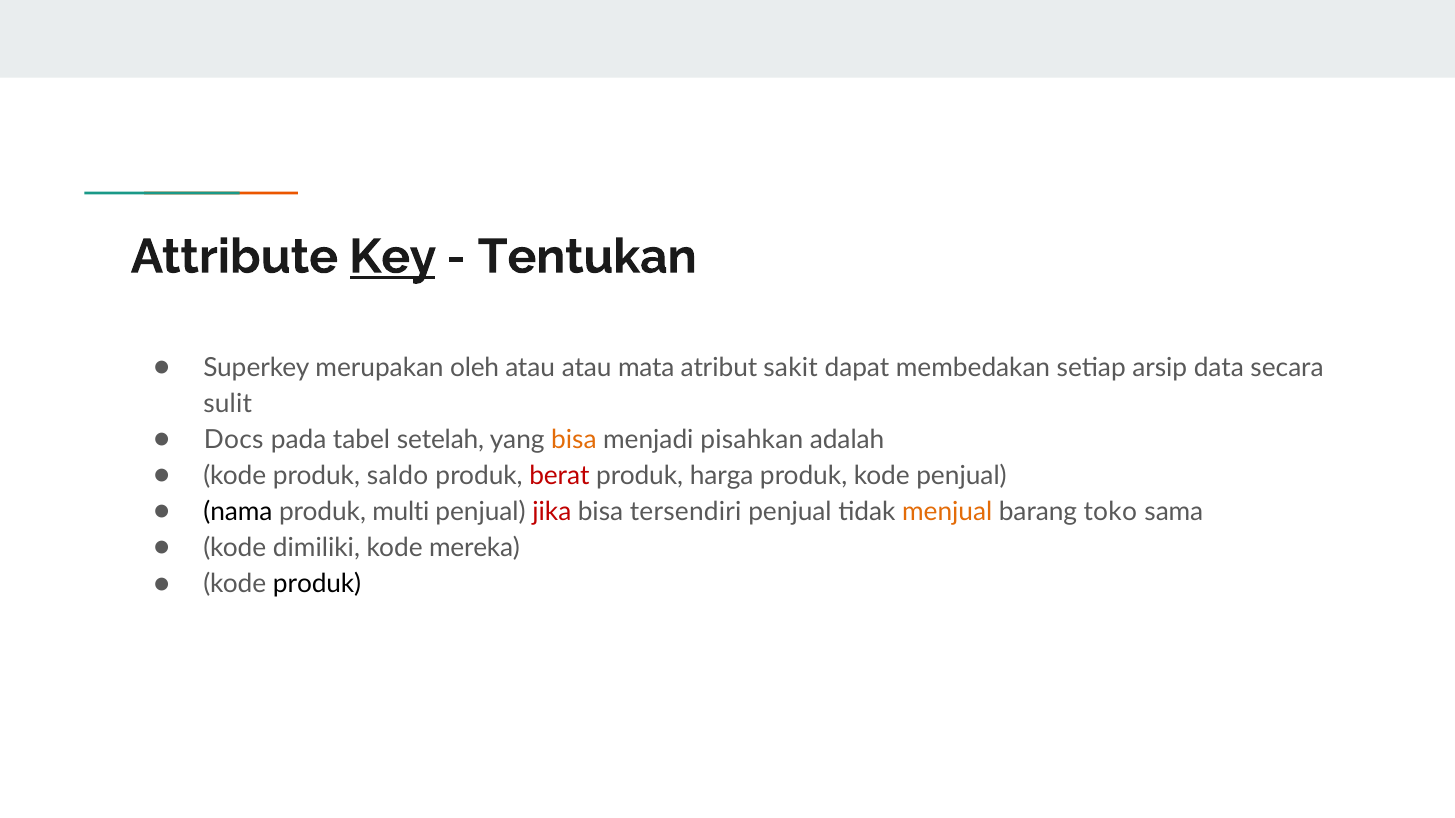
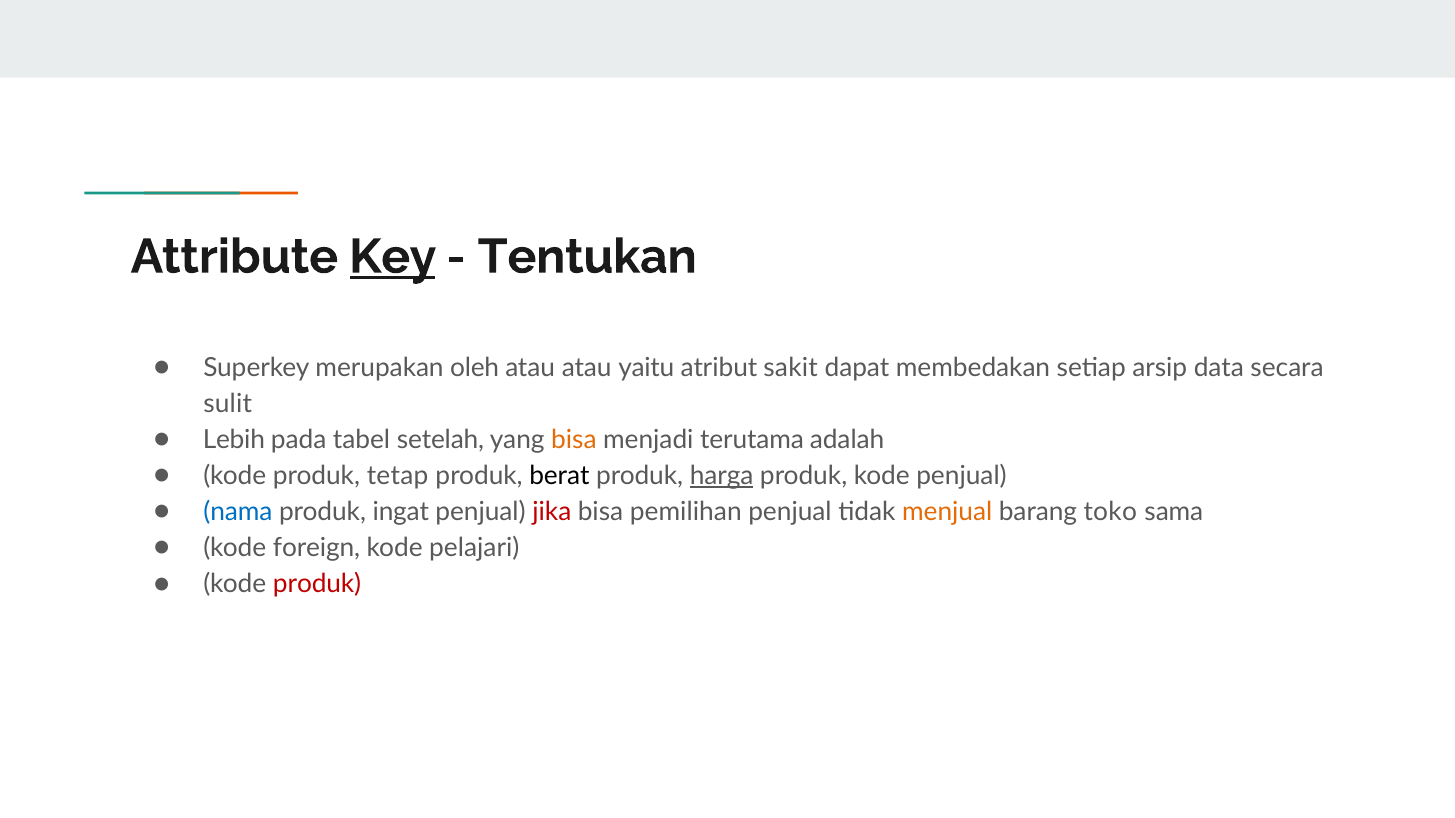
mata: mata -> yaitu
Docs: Docs -> Lebih
pisahkan: pisahkan -> terutama
saldo: saldo -> tetap
berat colour: red -> black
harga underline: none -> present
nama colour: black -> blue
multi: multi -> ingat
tersendiri: tersendiri -> pemilihan
dimiliki: dimiliki -> foreign
mereka: mereka -> pelajari
produk at (317, 584) colour: black -> red
